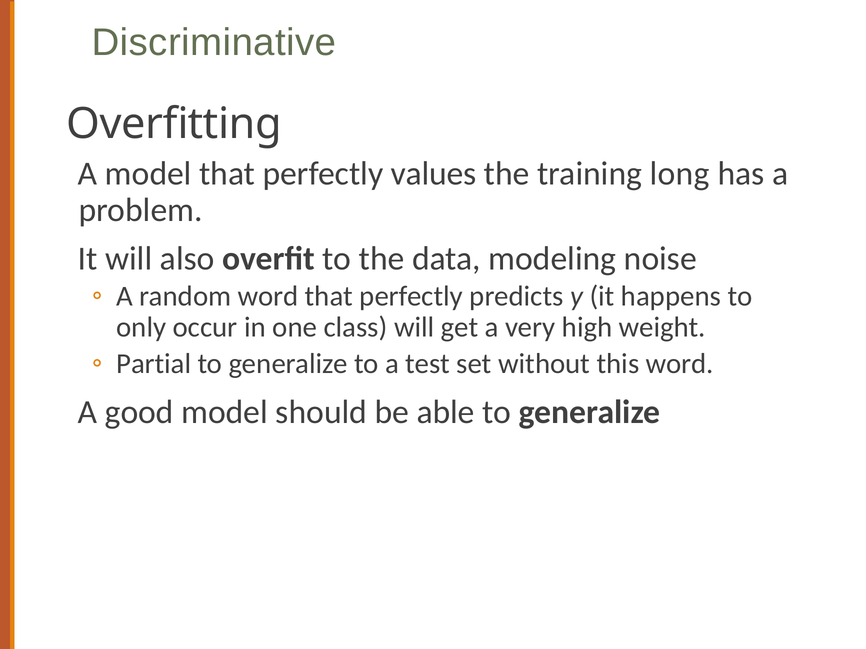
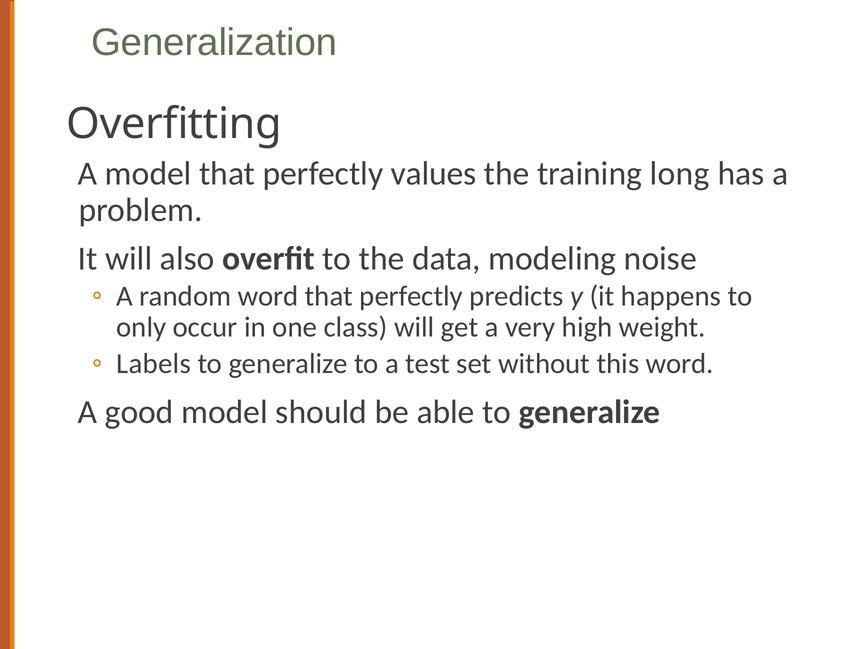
Discriminative: Discriminative -> Generalization
Partial: Partial -> Labels
